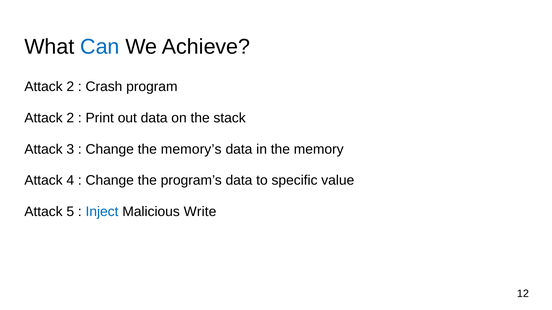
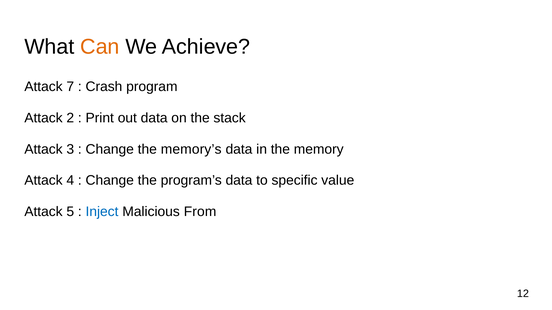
Can colour: blue -> orange
2 at (70, 87): 2 -> 7
Write: Write -> From
